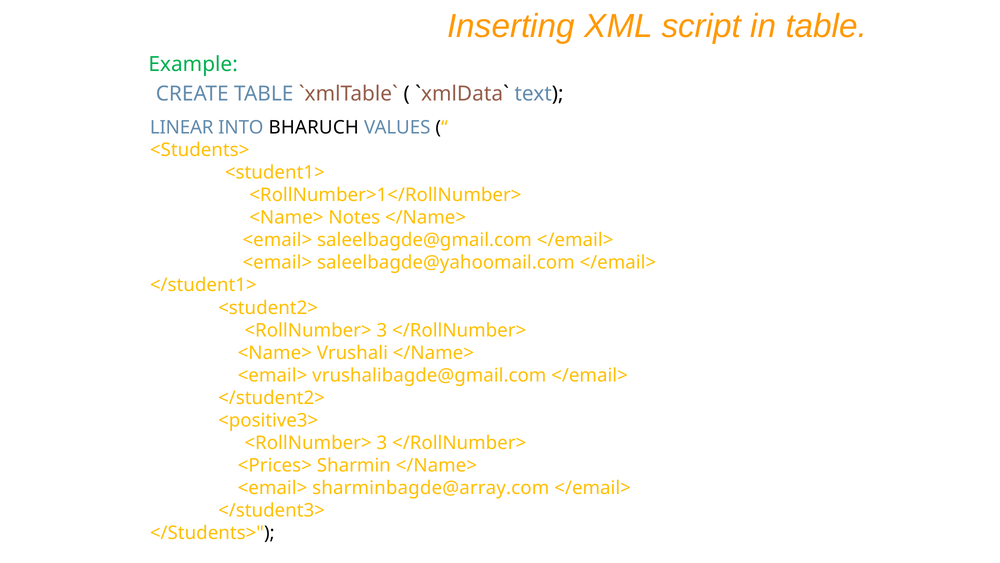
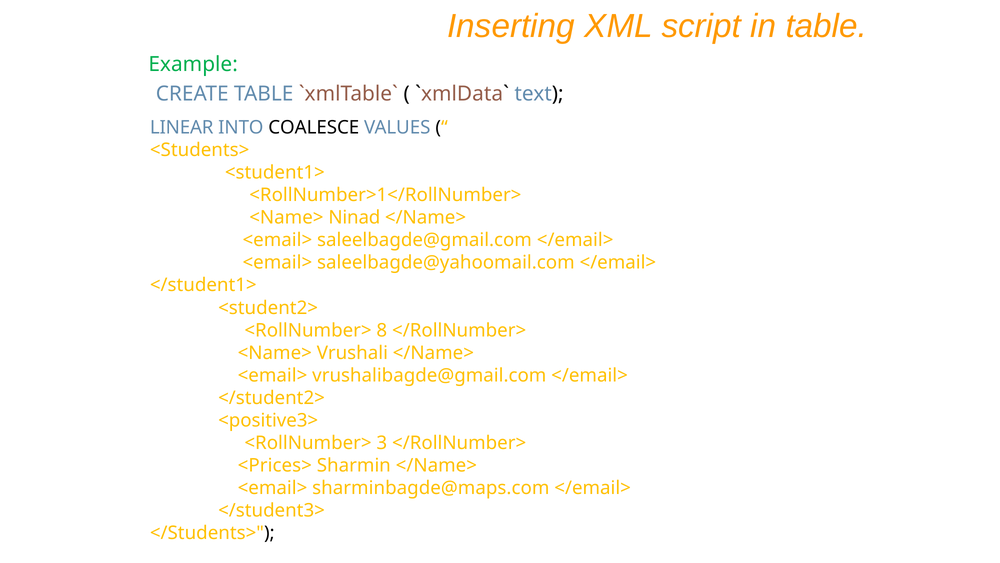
BHARUCH: BHARUCH -> COALESCE
Notes: Notes -> Ninad
3 at (382, 330): 3 -> 8
sharminbagde@array.com: sharminbagde@array.com -> sharminbagde@maps.com
